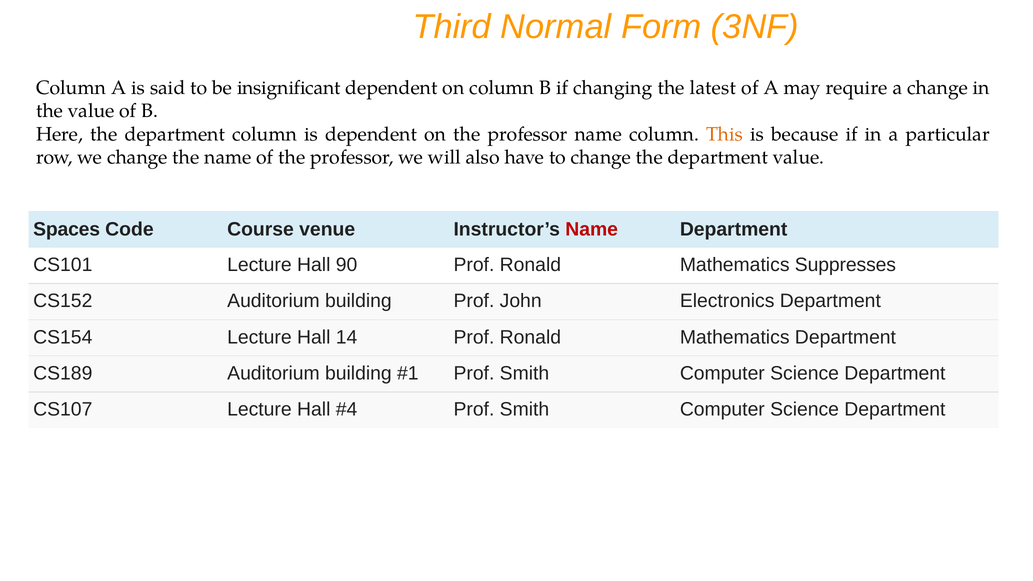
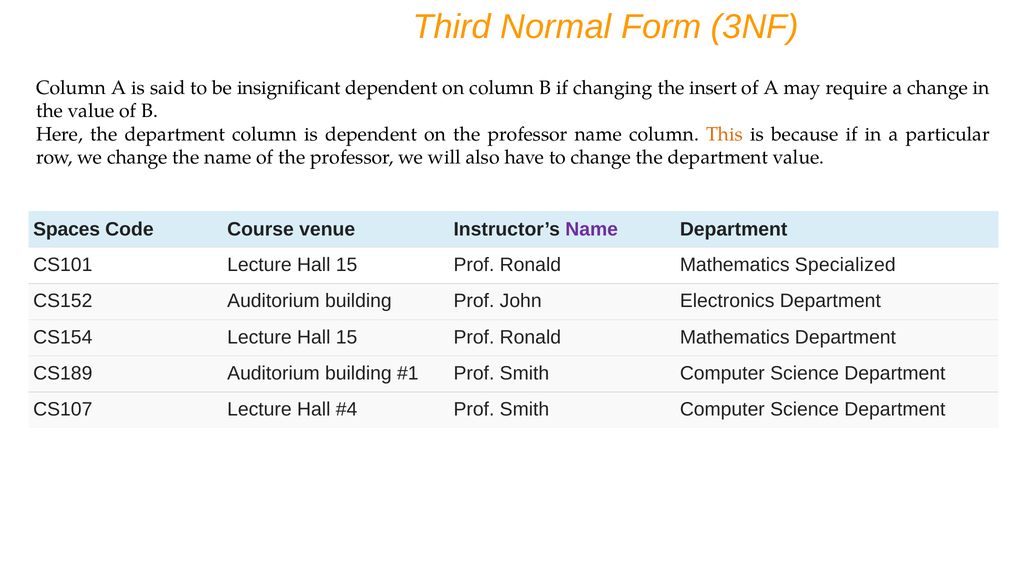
latest: latest -> insert
Name at (592, 230) colour: red -> purple
CS101 Lecture Hall 90: 90 -> 15
Suppresses: Suppresses -> Specialized
CS154 Lecture Hall 14: 14 -> 15
